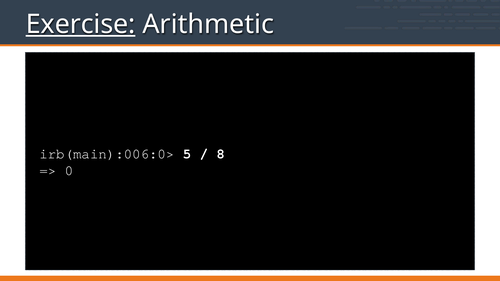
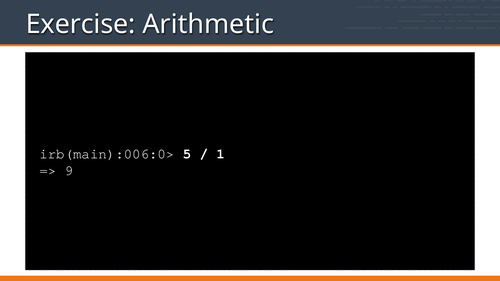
Exercise underline: present -> none
8: 8 -> 1
0: 0 -> 9
